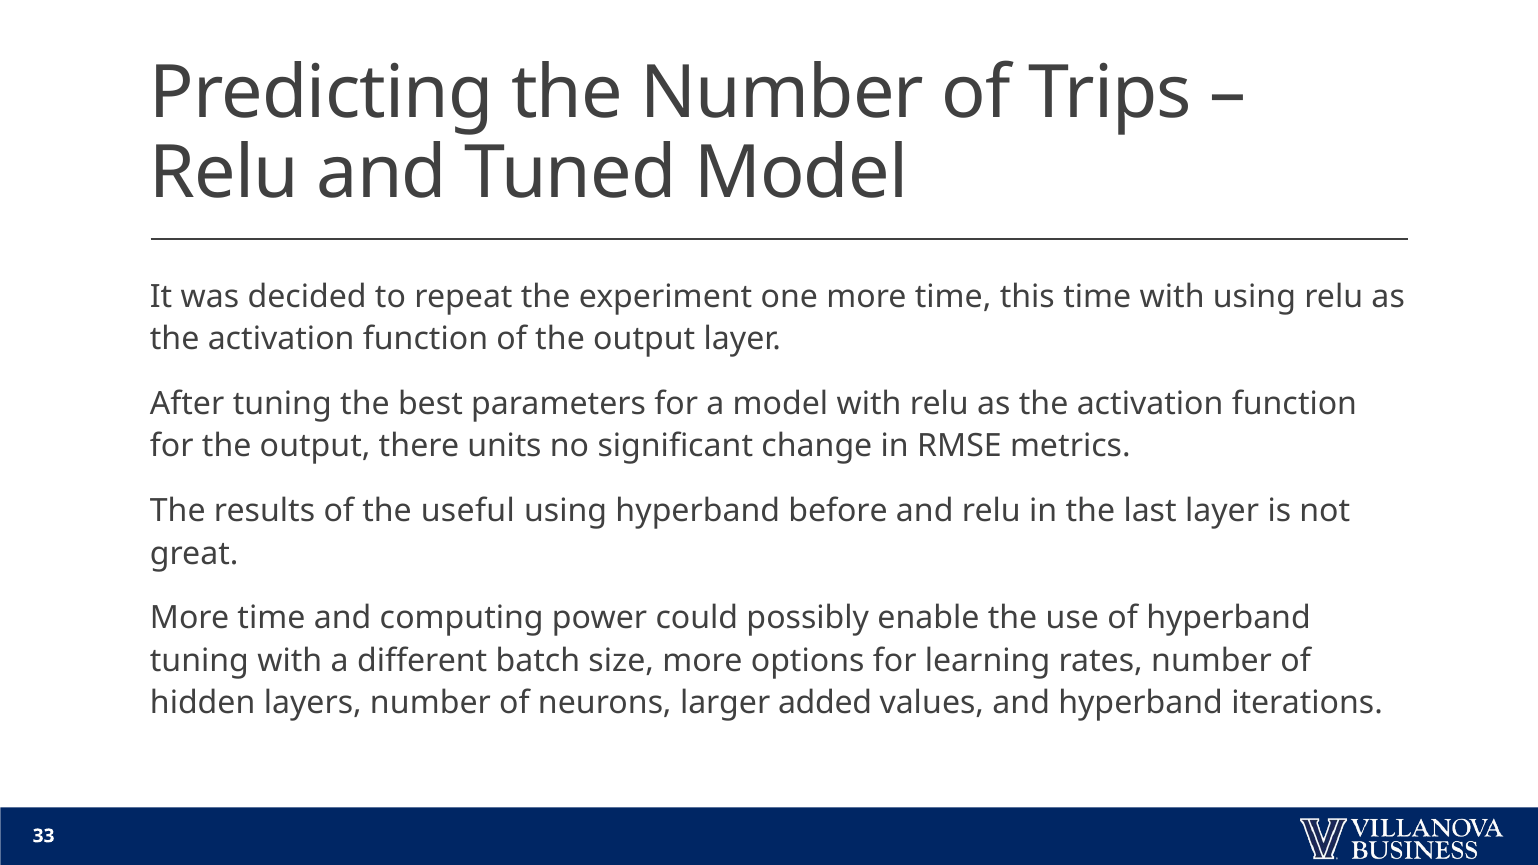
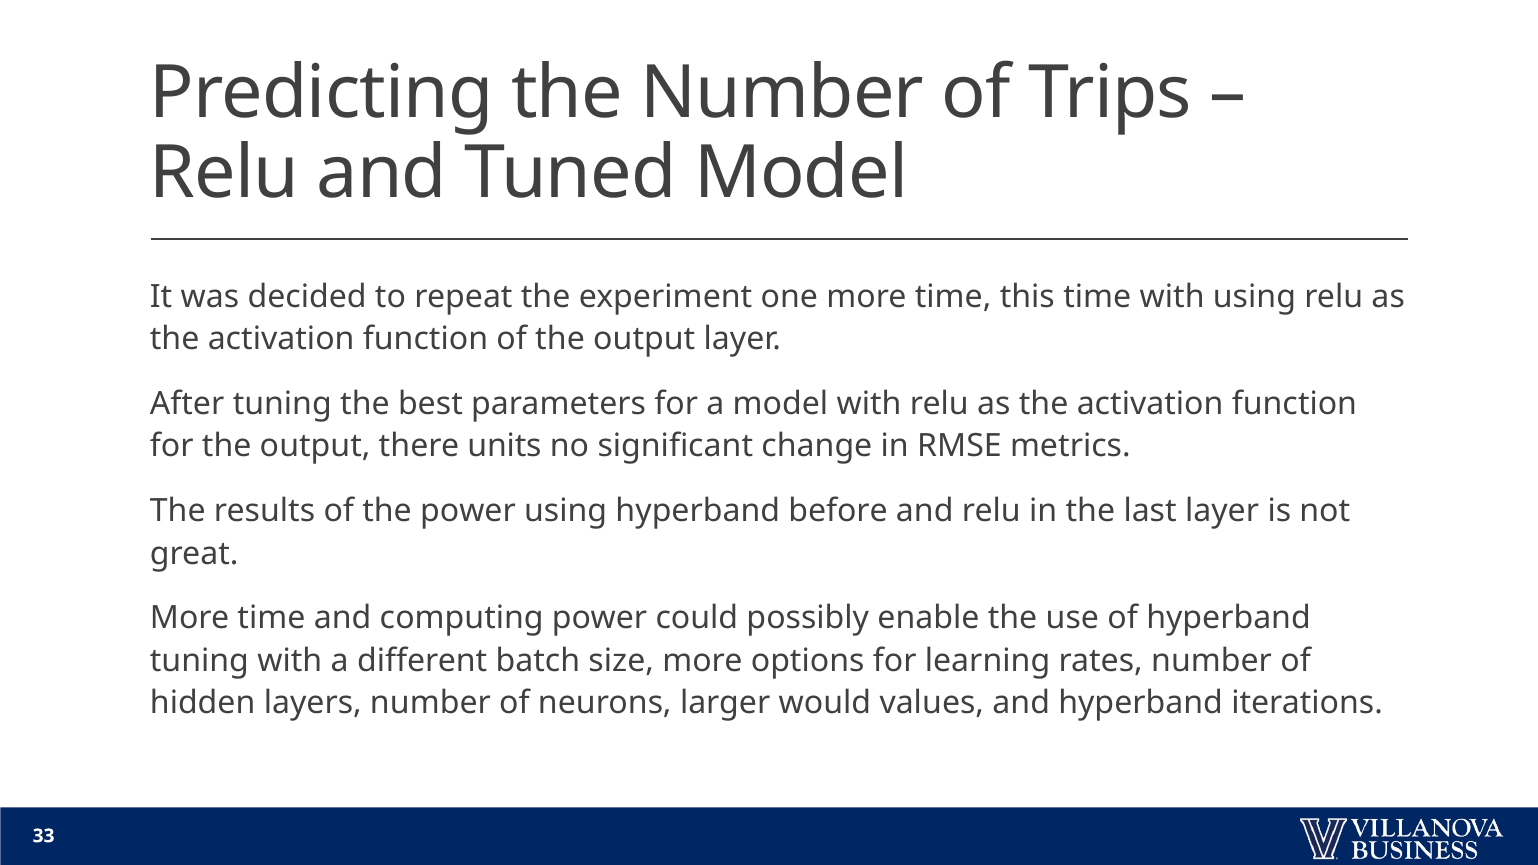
the useful: useful -> power
added: added -> would
